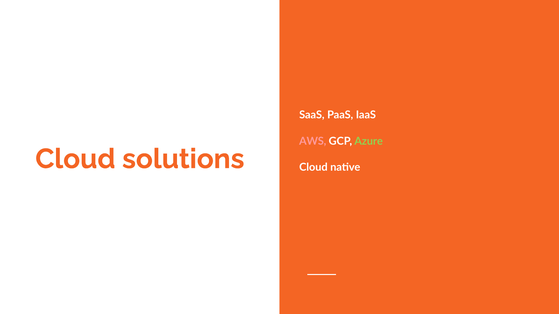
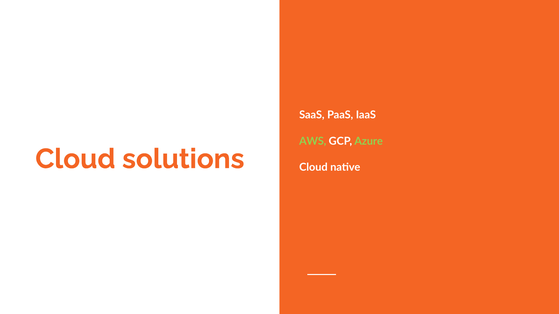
AWS colour: pink -> light green
